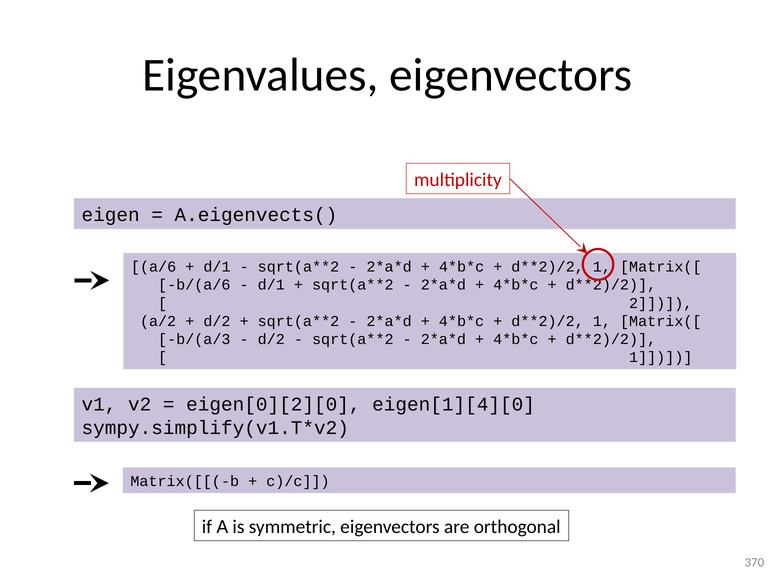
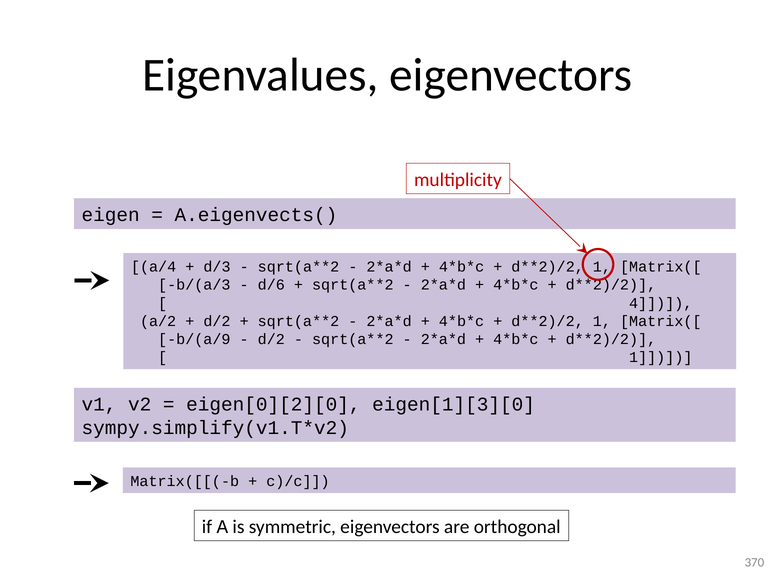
a/6: a/6 -> a/4
d/1 at (217, 267): d/1 -> d/3
b/(a/6: b/(a/6 -> b/(a/3
d/1 at (271, 285): d/1 -> d/6
2: 2 -> 4
b/(a/3: b/(a/3 -> b/(a/9
eigen[1][4][0: eigen[1][4][0 -> eigen[1][3][0
